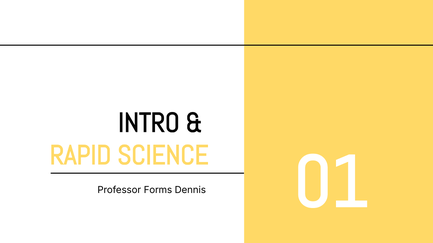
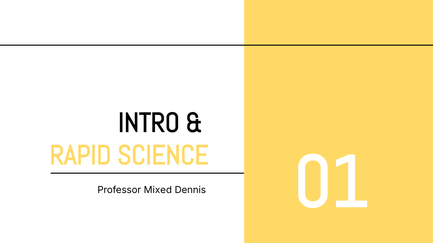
Forms: Forms -> Mixed
